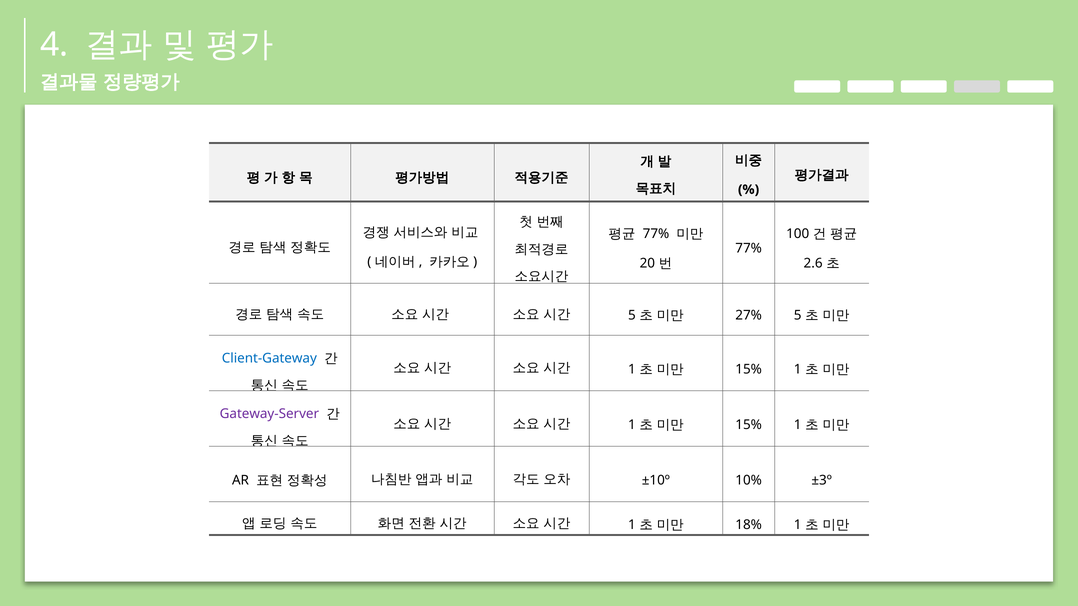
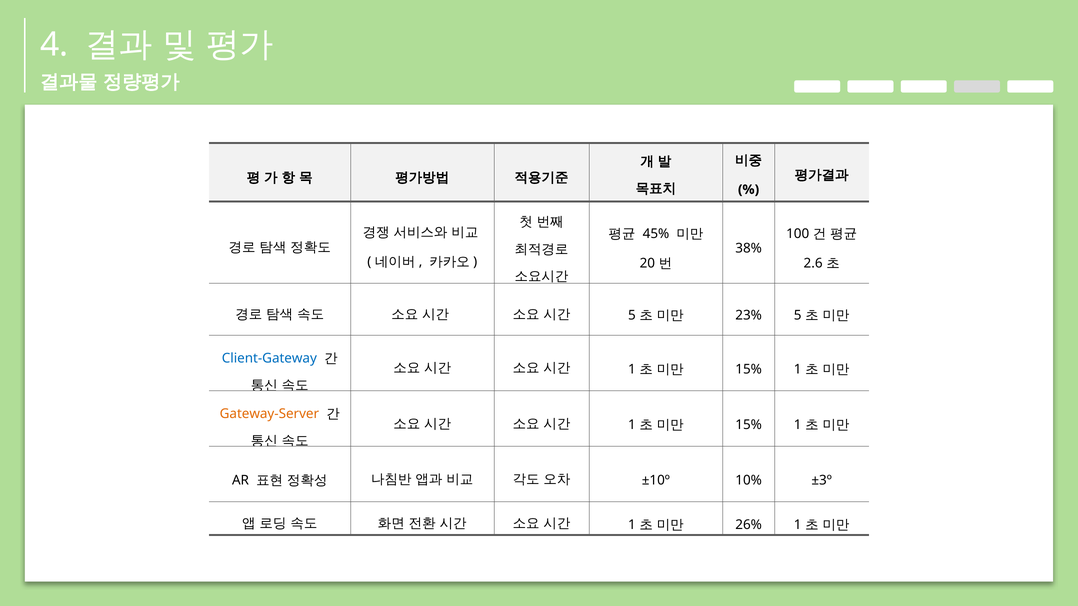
77% at (656, 234): 77% -> 45%
77% at (749, 249): 77% -> 38%
27%: 27% -> 23%
Gateway-Server colour: purple -> orange
18%: 18% -> 26%
